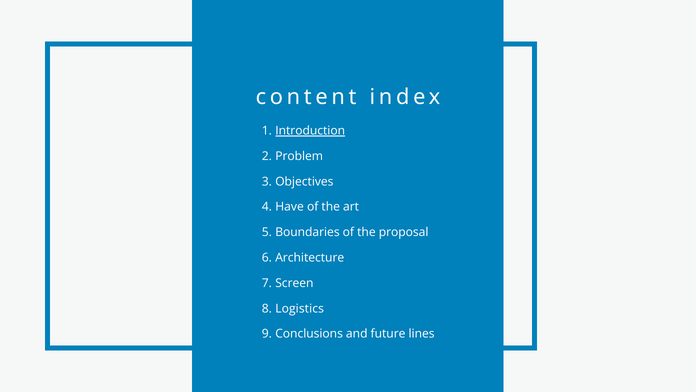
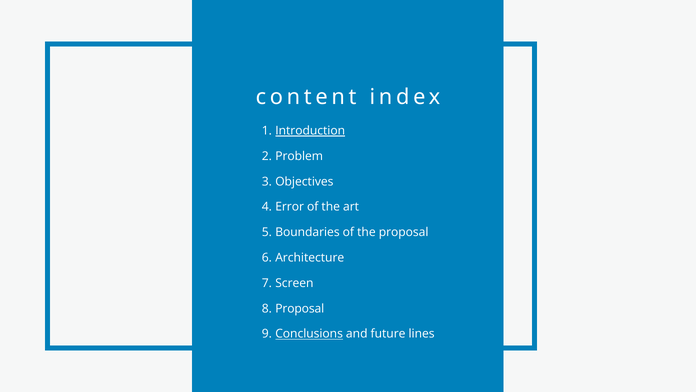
Have: Have -> Error
Logistics at (300, 308): Logistics -> Proposal
Conclusions underline: none -> present
